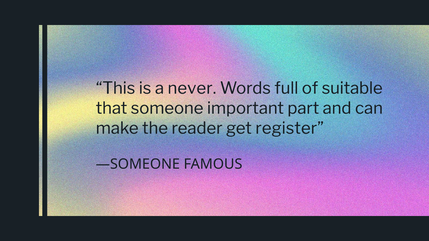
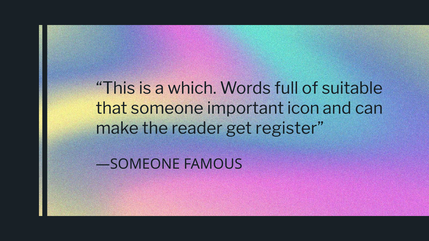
never: never -> which
part: part -> icon
